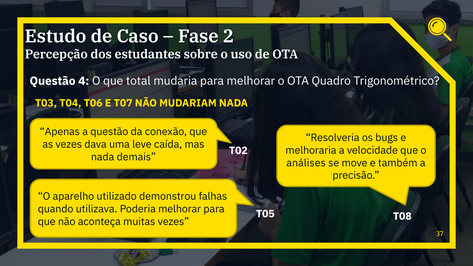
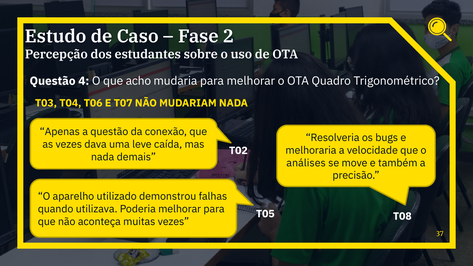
total: total -> acho
